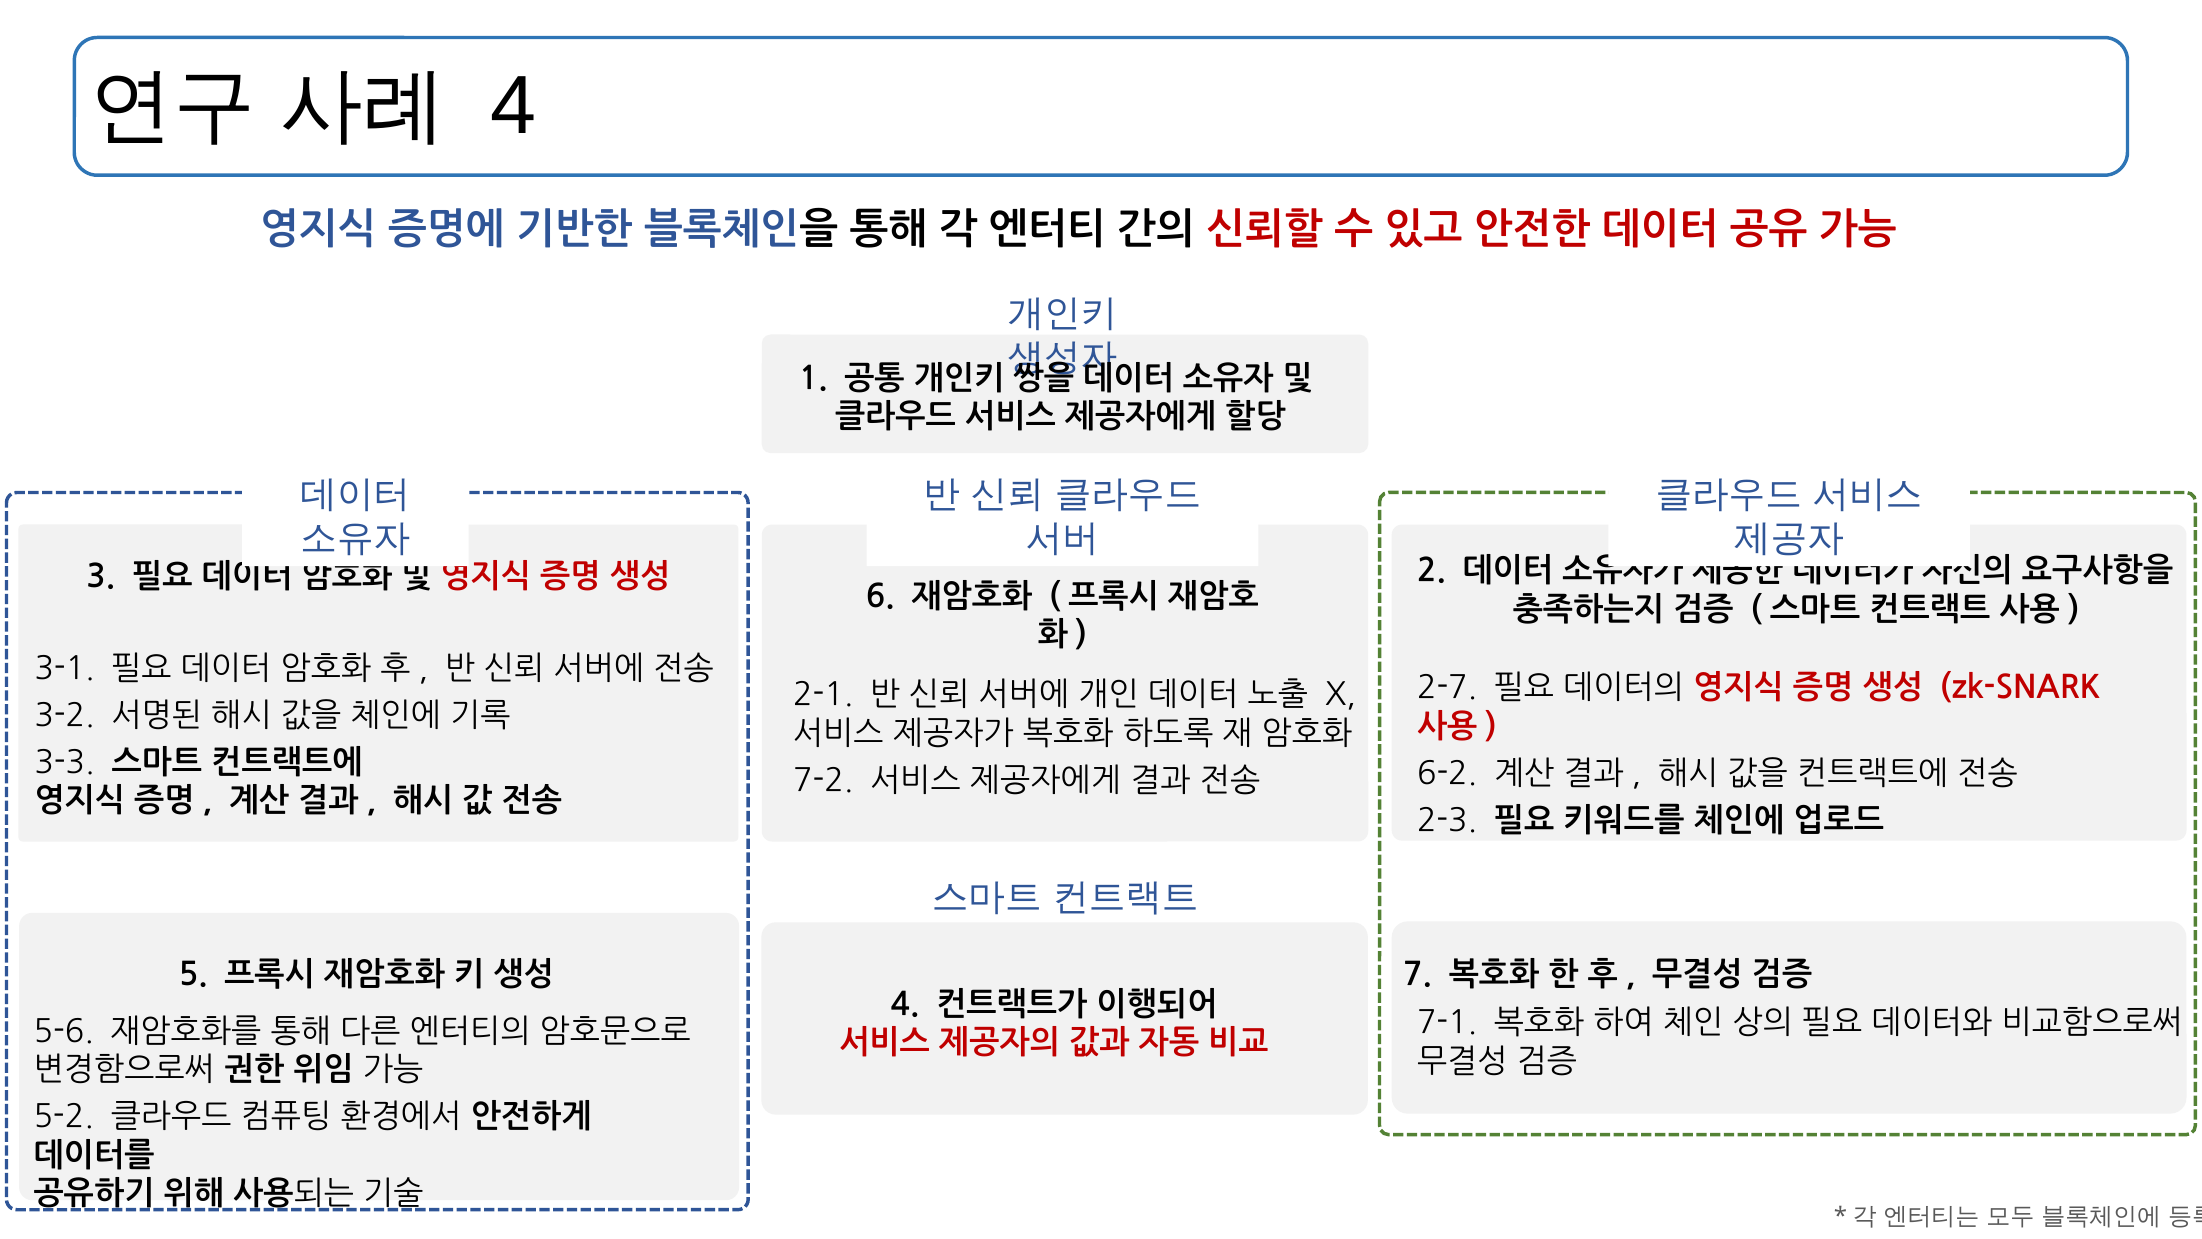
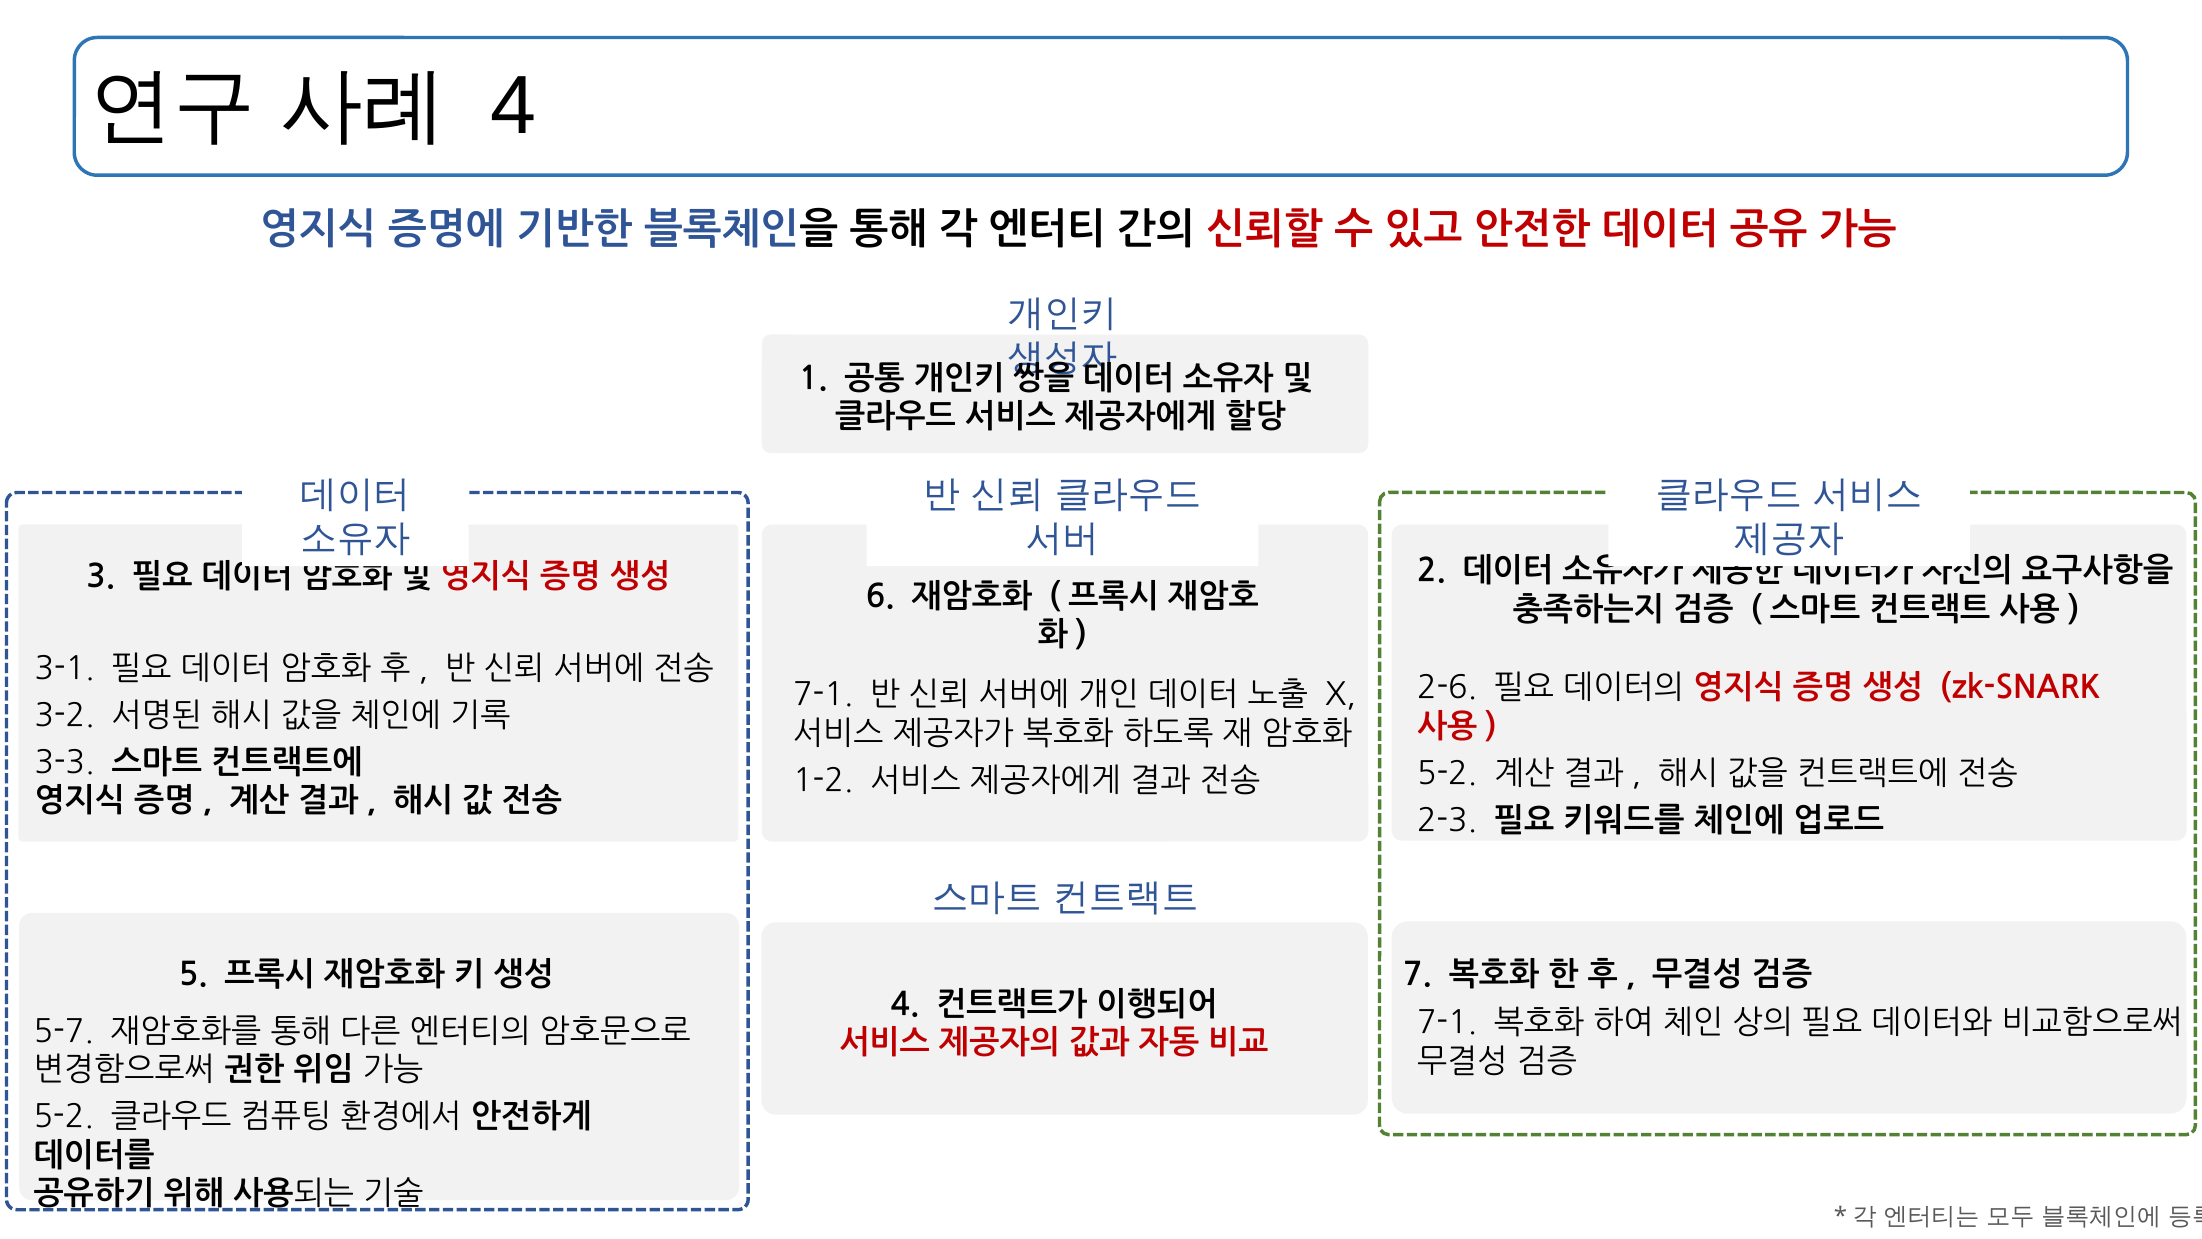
2-7: 2-7 -> 2-6
2-1 at (823, 695): 2-1 -> 7-1
6-2 at (1447, 774): 6-2 -> 5-2
7-2: 7-2 -> 1-2
5-6: 5-6 -> 5-7
